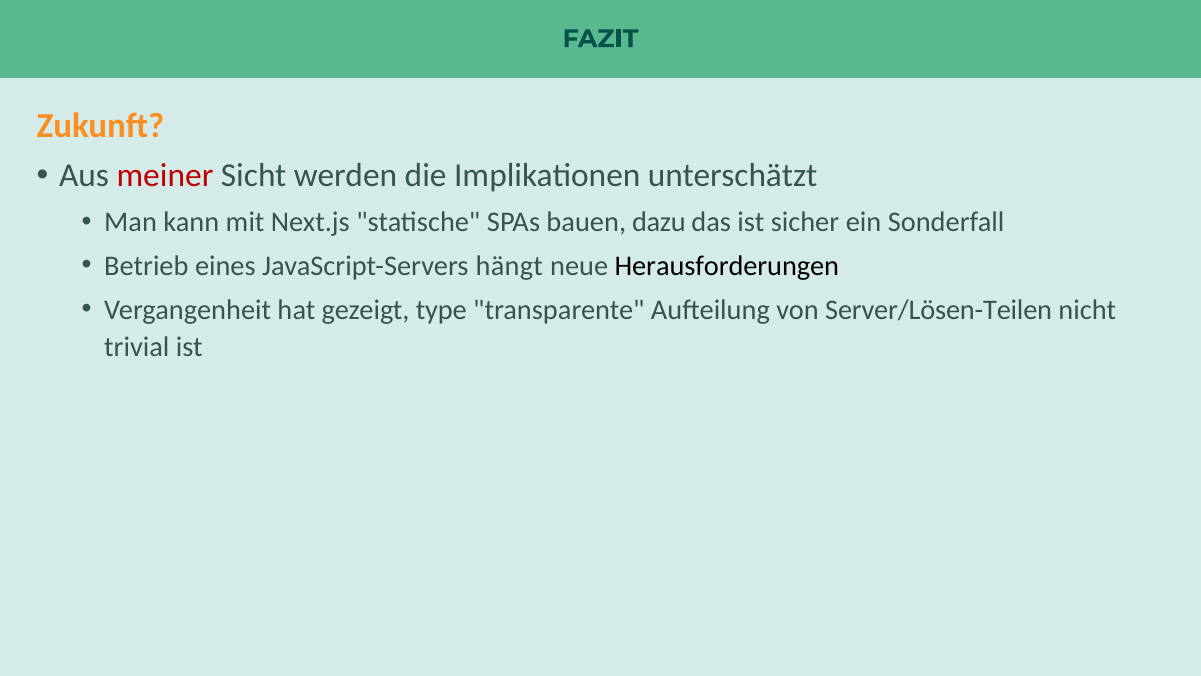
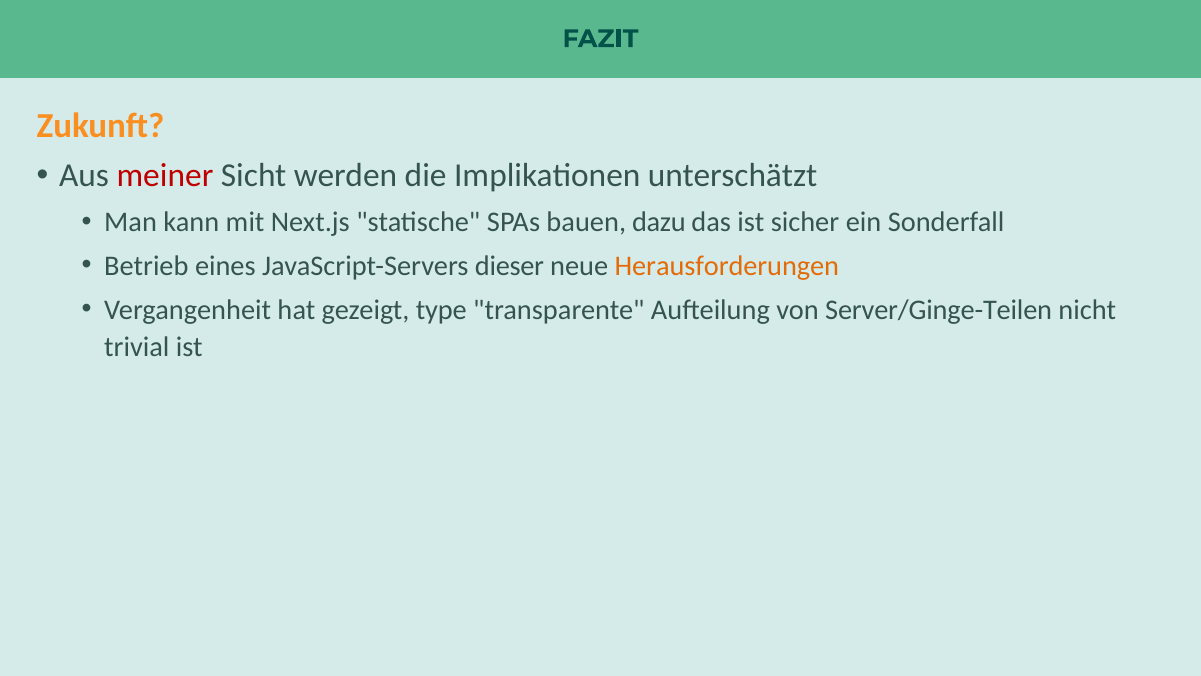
hängt: hängt -> dieser
Herausforderungen colour: black -> orange
Server/Lösen-Teilen: Server/Lösen-Teilen -> Server/Ginge-Teilen
